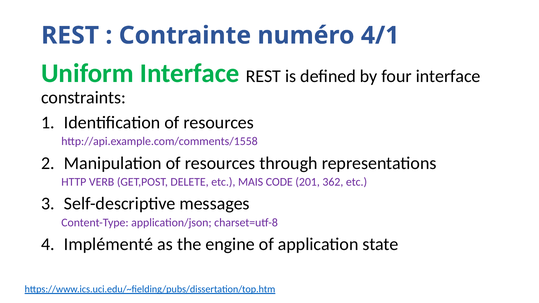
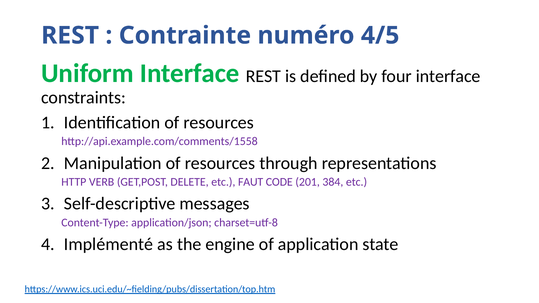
4/1: 4/1 -> 4/5
MAIS: MAIS -> FAUT
362: 362 -> 384
